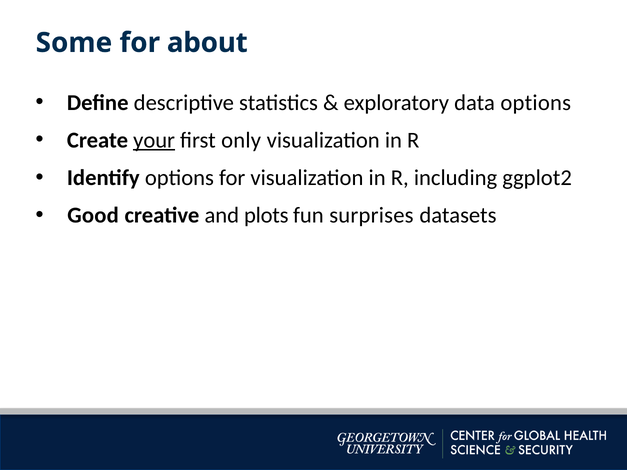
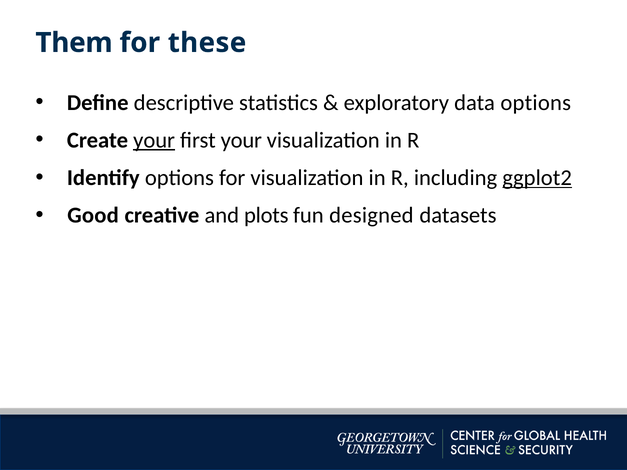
Some: Some -> Them
about: about -> these
first only: only -> your
ggplot2 underline: none -> present
surprises: surprises -> designed
